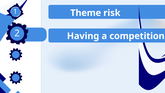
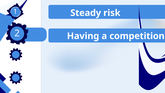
Theme: Theme -> Steady
